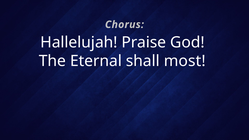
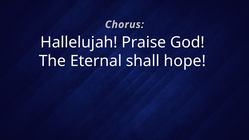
most: most -> hope
